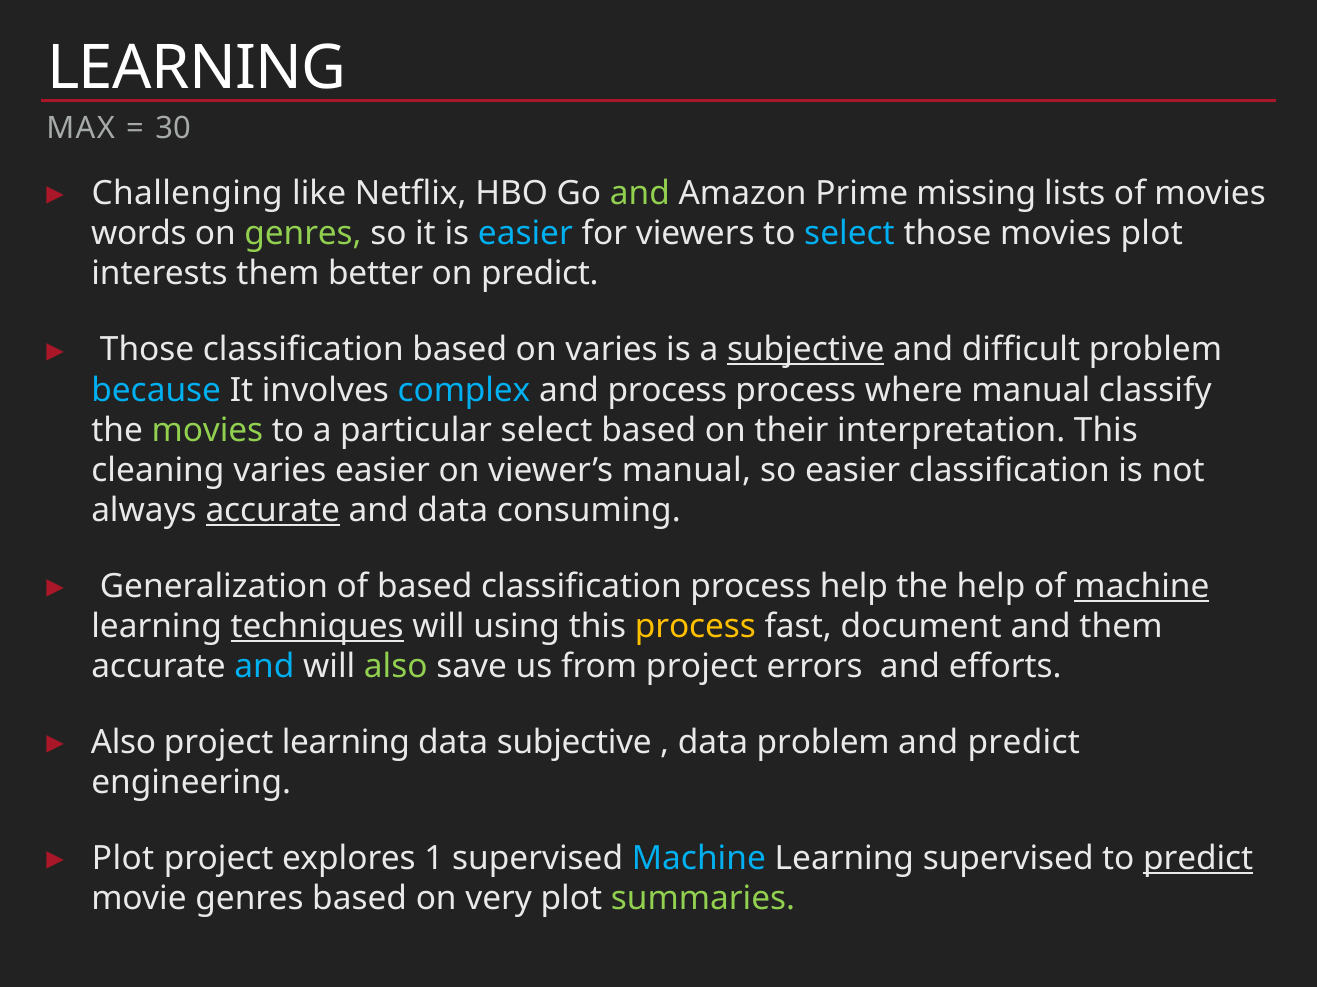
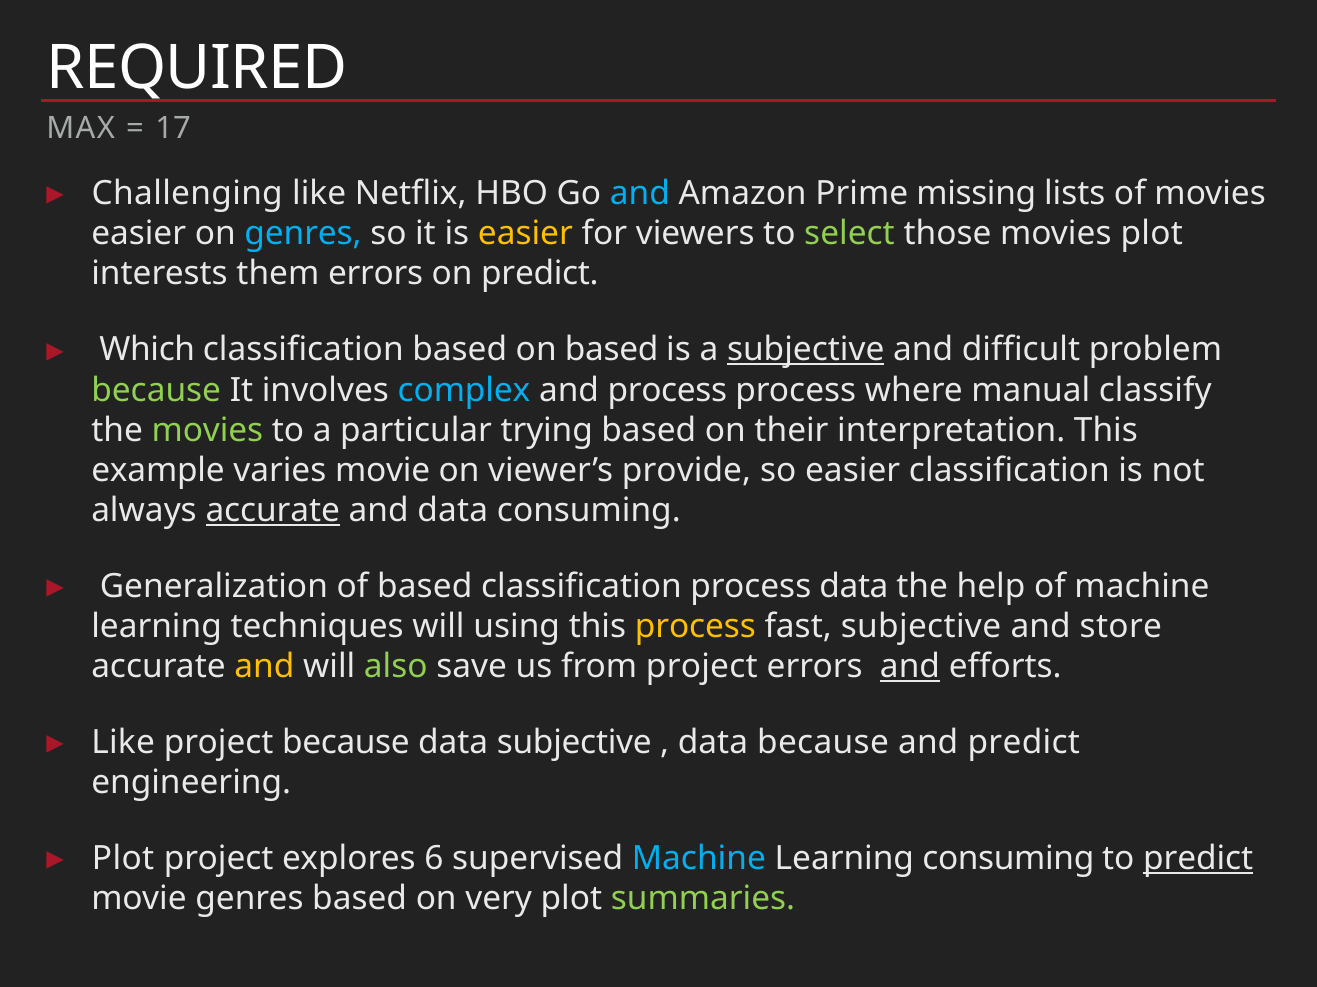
LEARNING at (197, 68): LEARNING -> REQUIRED
30: 30 -> 17
and at (640, 194) colour: light green -> light blue
words at (139, 234): words -> easier
genres at (303, 234) colour: light green -> light blue
easier at (525, 234) colour: light blue -> yellow
select at (850, 234) colour: light blue -> light green
them better: better -> errors
Those at (147, 350): Those -> Which
on varies: varies -> based
because at (156, 390) colour: light blue -> light green
particular select: select -> trying
cleaning: cleaning -> example
varies easier: easier -> movie
viewer’s manual: manual -> provide
process help: help -> data
machine at (1142, 587) underline: present -> none
techniques underline: present -> none
fast document: document -> subjective
and them: them -> store
and at (264, 667) colour: light blue -> yellow
and at (910, 667) underline: none -> present
Also at (123, 743): Also -> Like
project learning: learning -> because
data problem: problem -> because
1: 1 -> 6
Learning supervised: supervised -> consuming
